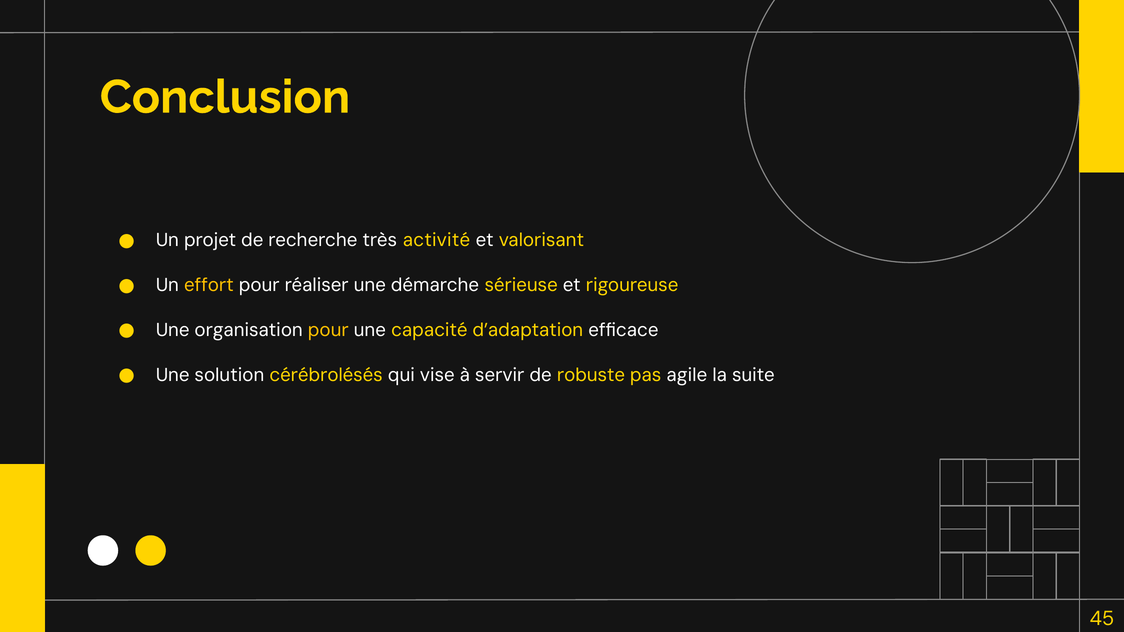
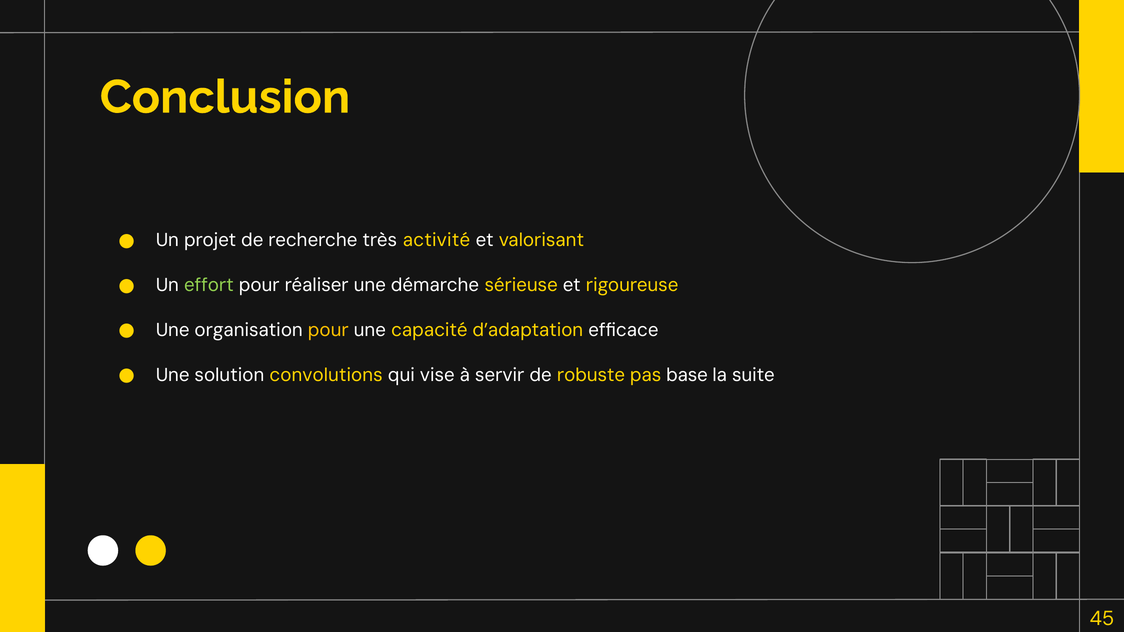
effort colour: yellow -> light green
cérébrolésés: cérébrolésés -> convolutions
agile: agile -> base
